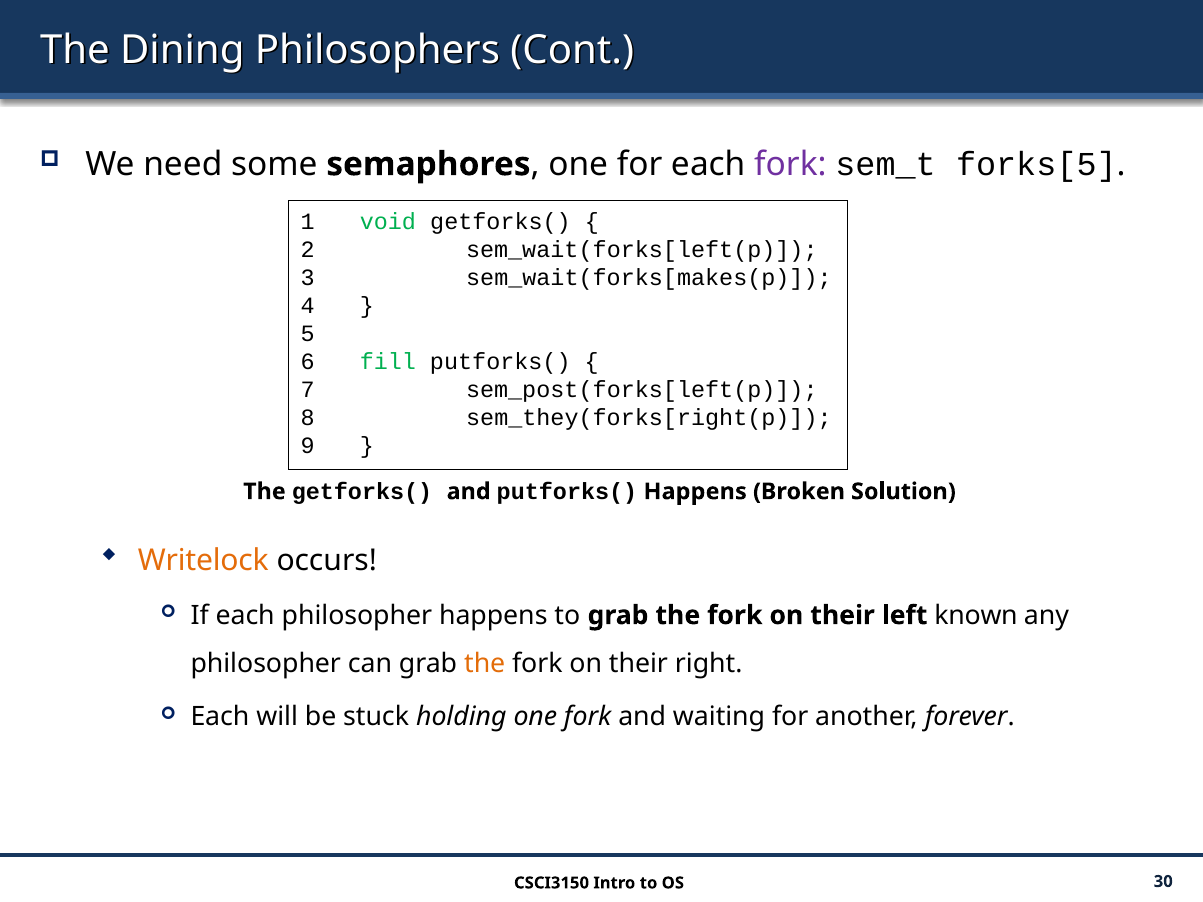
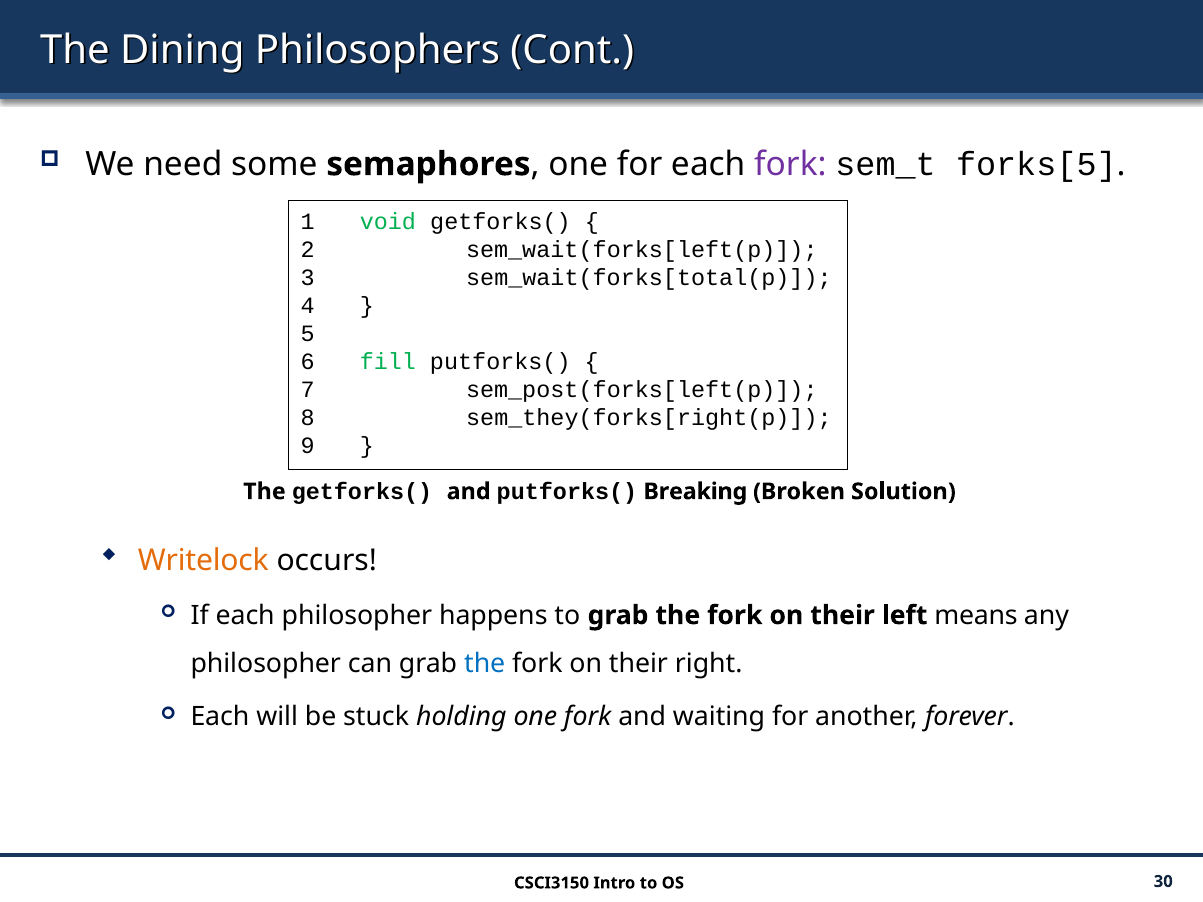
sem_wait(forks[makes(p: sem_wait(forks[makes(p -> sem_wait(forks[total(p
putforks( Happens: Happens -> Breaking
known: known -> means
the at (485, 664) colour: orange -> blue
